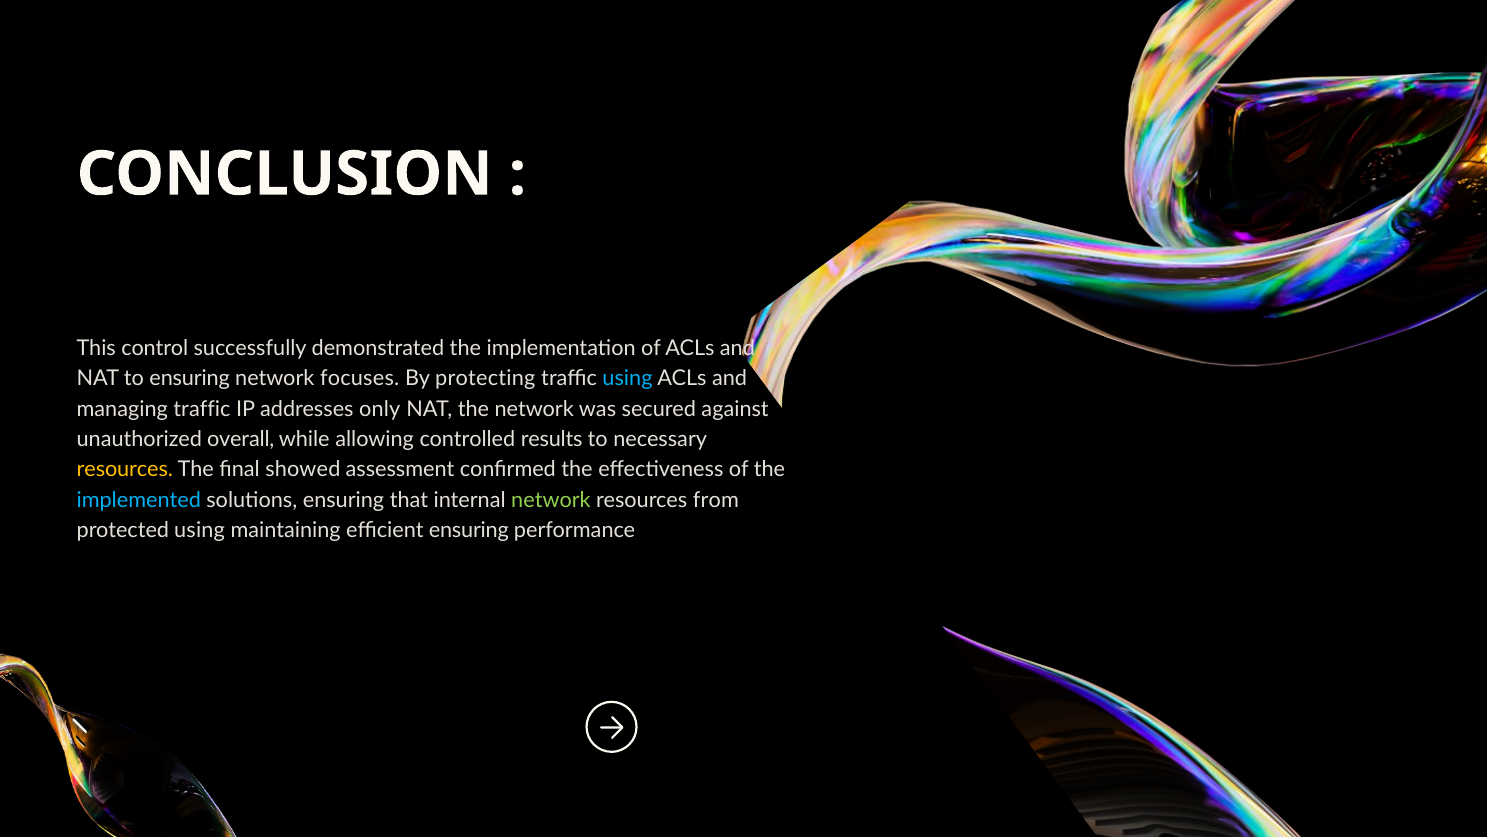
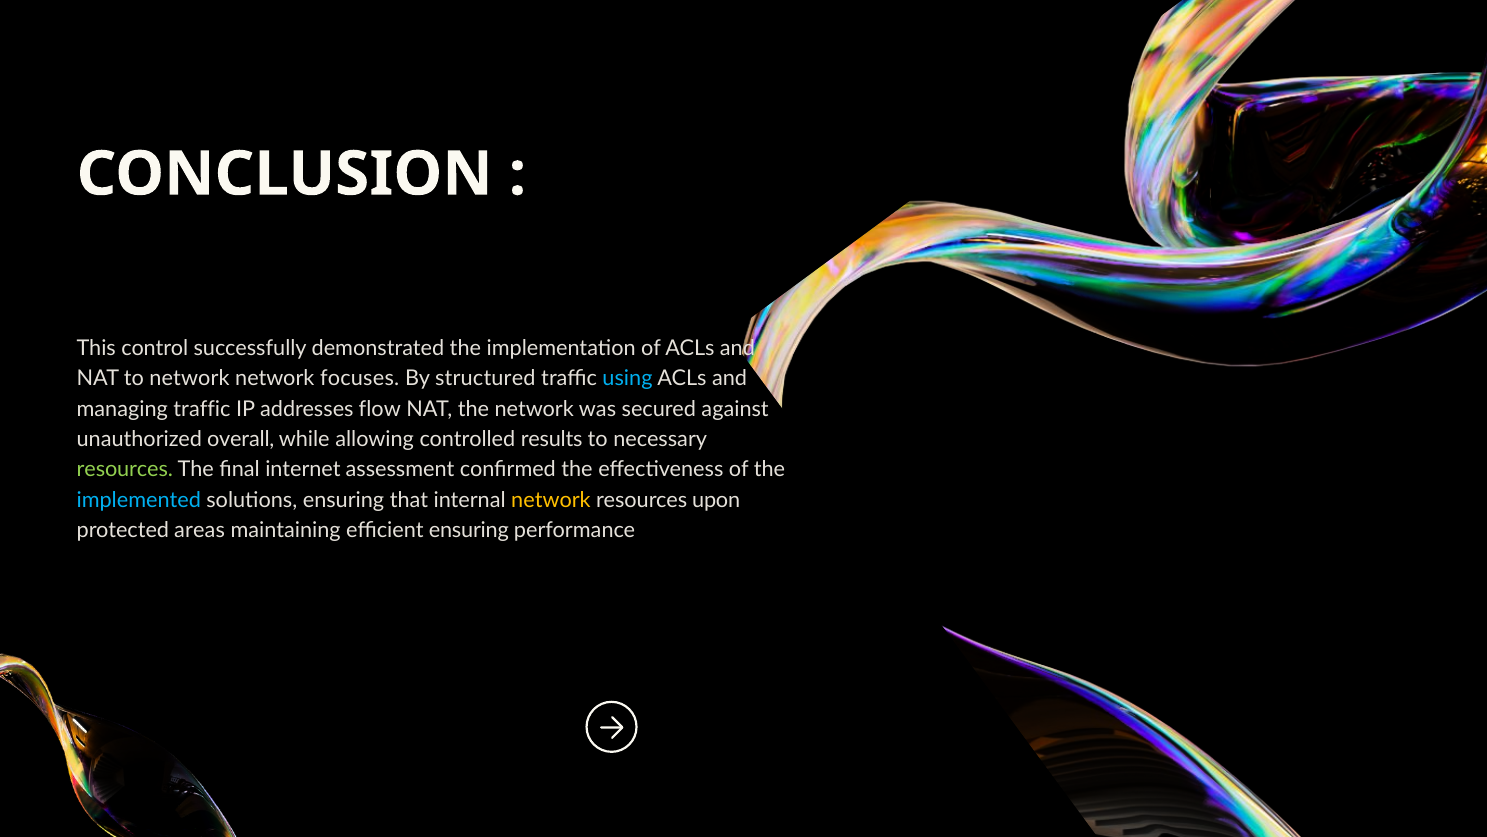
to ensuring: ensuring -> network
protecting: protecting -> structured
only: only -> flow
resources at (125, 470) colour: yellow -> light green
showed: showed -> internet
network at (551, 500) colour: light green -> yellow
from: from -> upon
protected using: using -> areas
